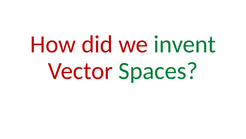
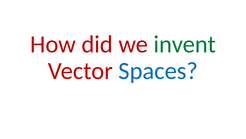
Spaces colour: green -> blue
